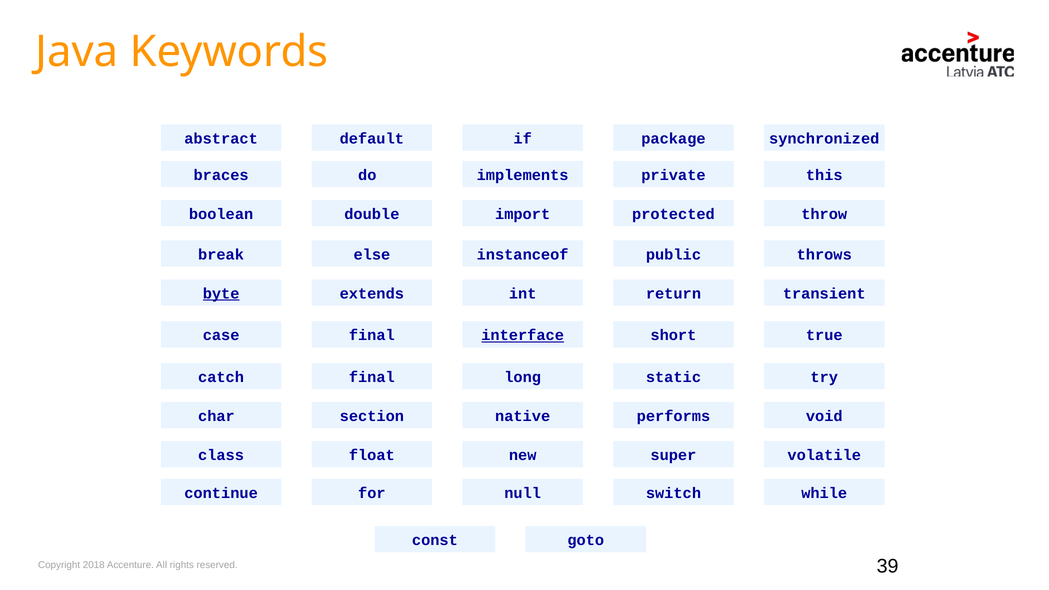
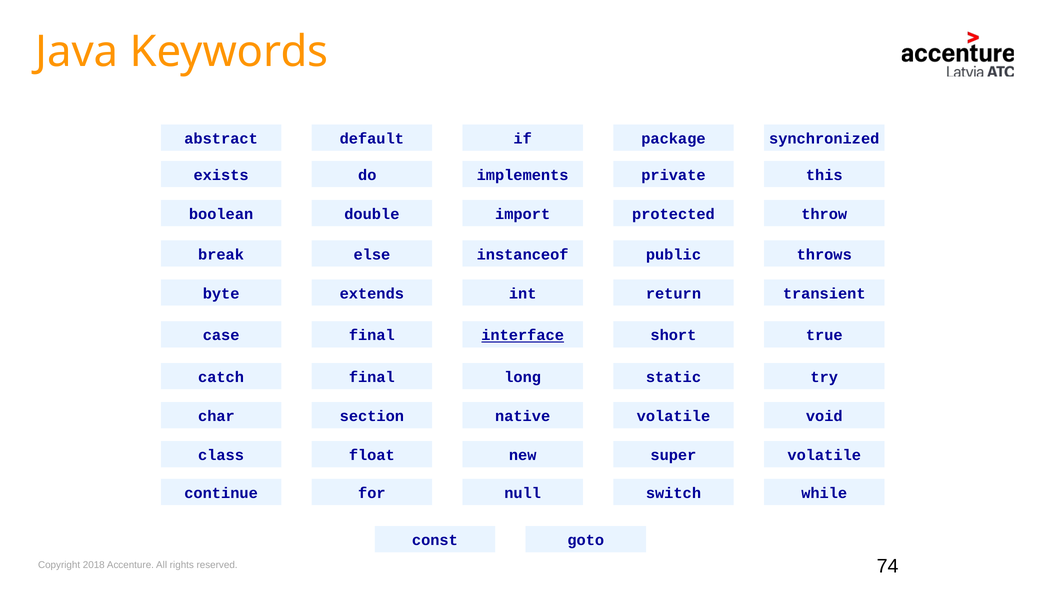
braces: braces -> exists
byte underline: present -> none
performs at (673, 416): performs -> volatile
39: 39 -> 74
